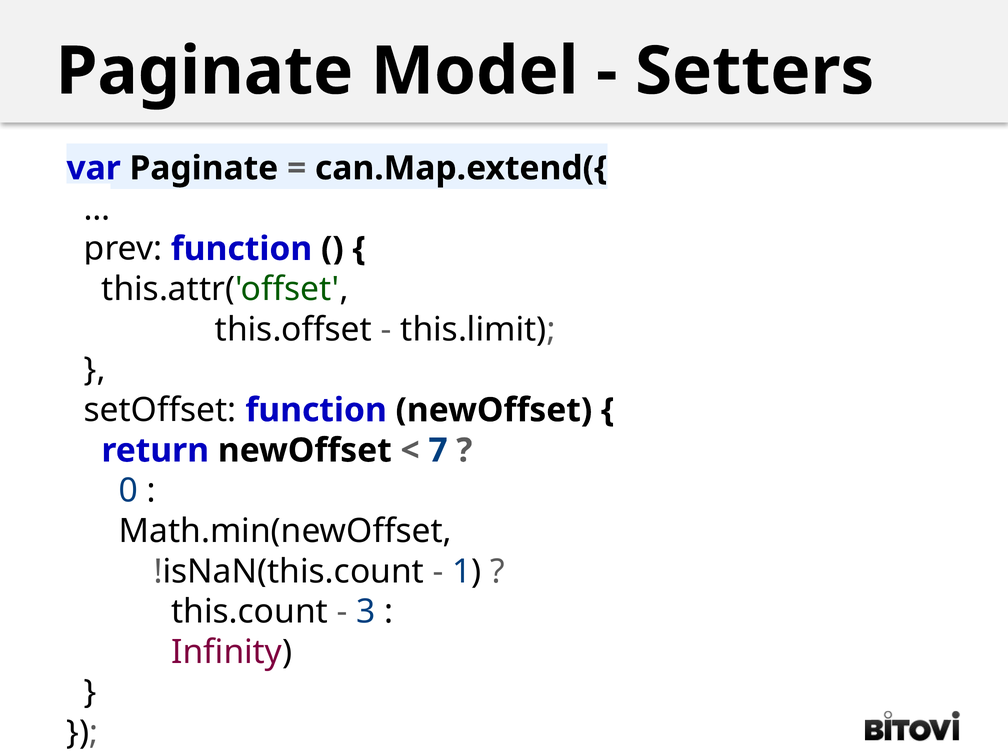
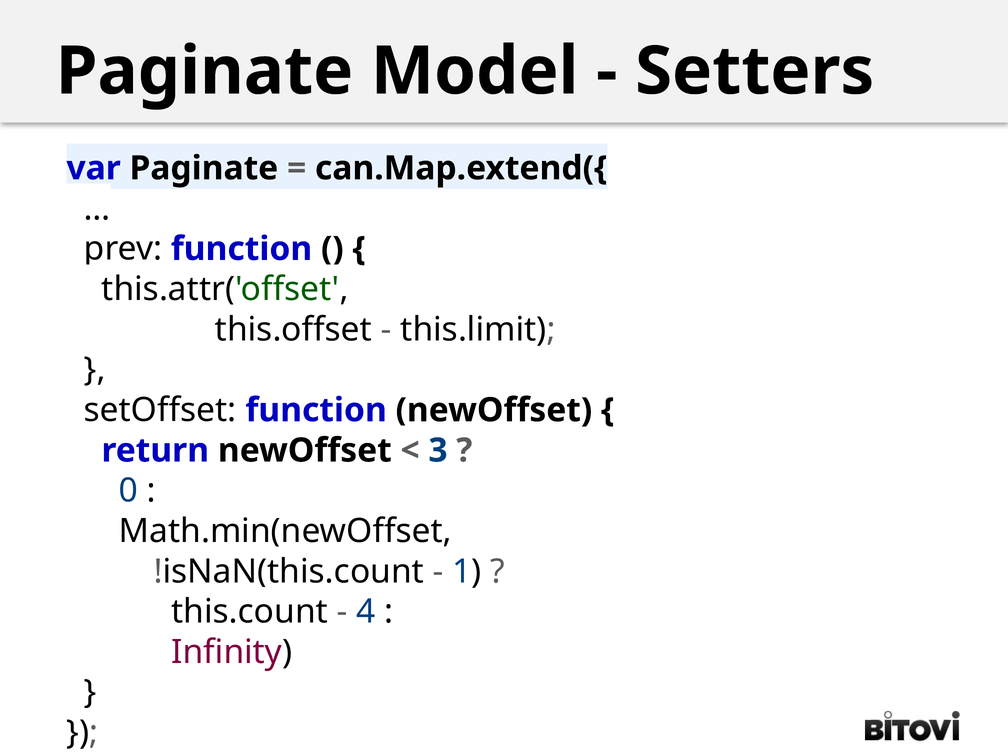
7: 7 -> 3
3: 3 -> 4
